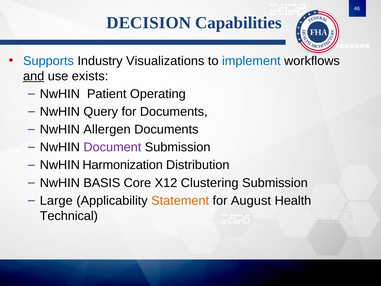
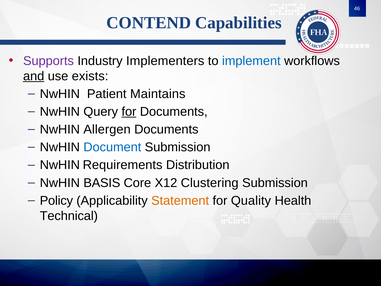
DECISION: DECISION -> CONTEND
Supports colour: blue -> purple
Visualizations: Visualizations -> Implementers
Operating: Operating -> Maintains
for at (129, 112) underline: none -> present
Document colour: purple -> blue
Harmonization: Harmonization -> Requirements
Large: Large -> Policy
August: August -> Quality
